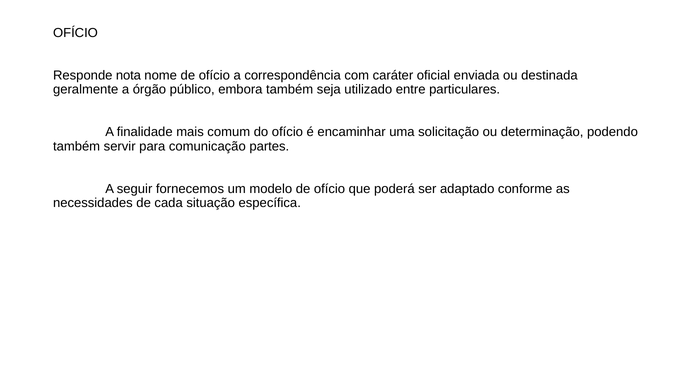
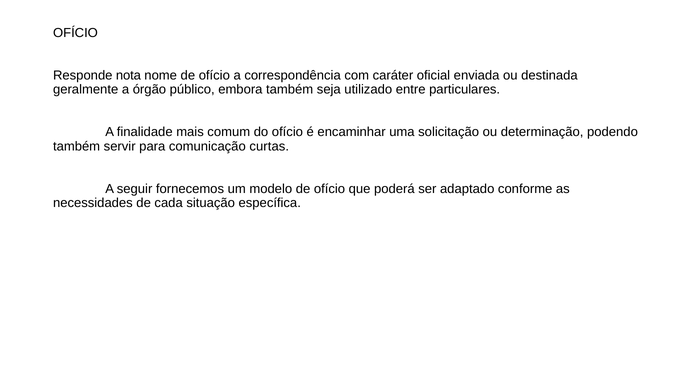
partes: partes -> curtas
